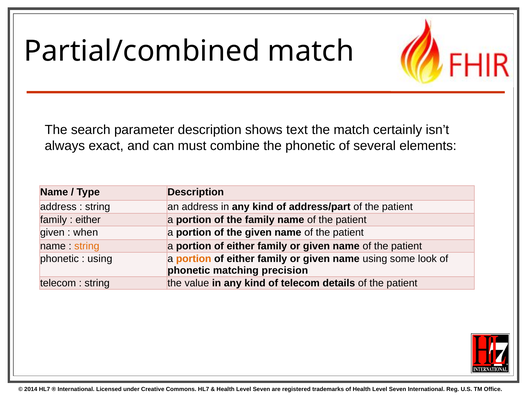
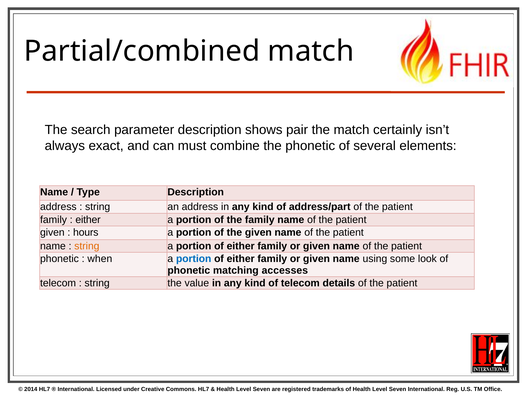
text: text -> pair
when: when -> hours
using at (100, 259): using -> when
portion at (194, 259) colour: orange -> blue
precision: precision -> accesses
